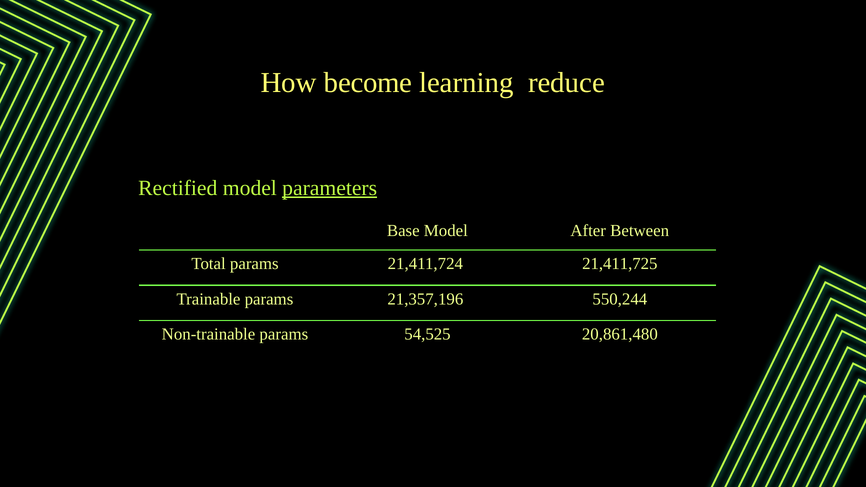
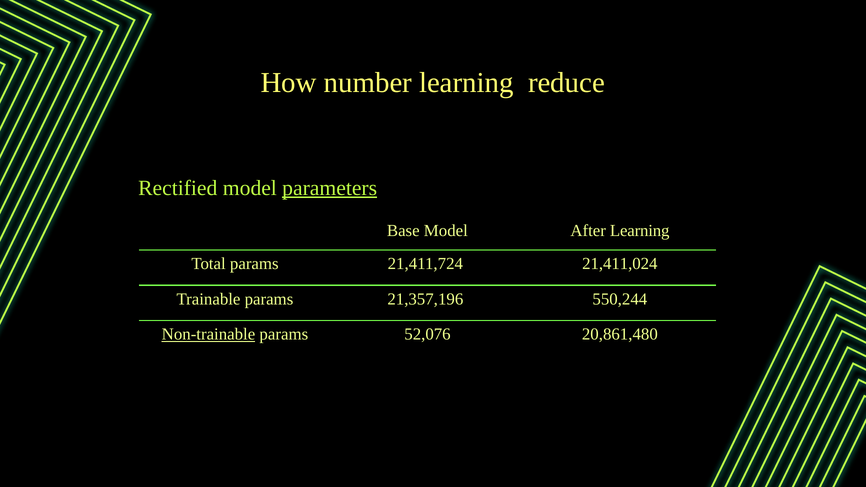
become: become -> number
After Between: Between -> Learning
21,411,725: 21,411,725 -> 21,411,024
Non-trainable underline: none -> present
54,525: 54,525 -> 52,076
